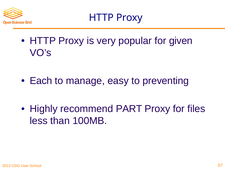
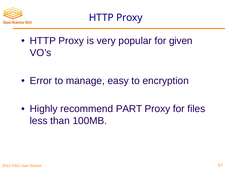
Each: Each -> Error
preventing: preventing -> encryption
